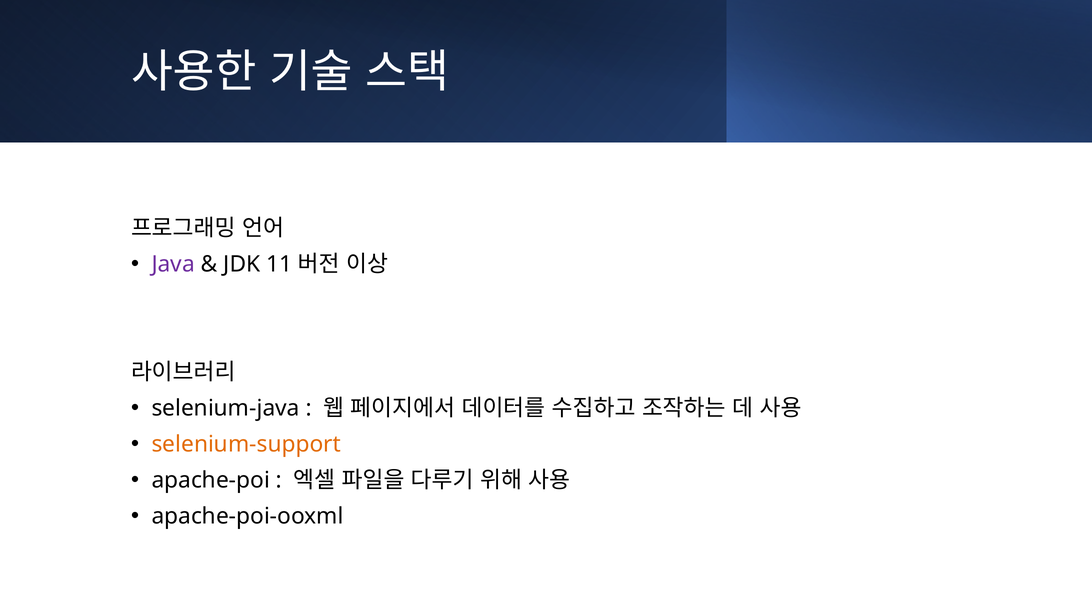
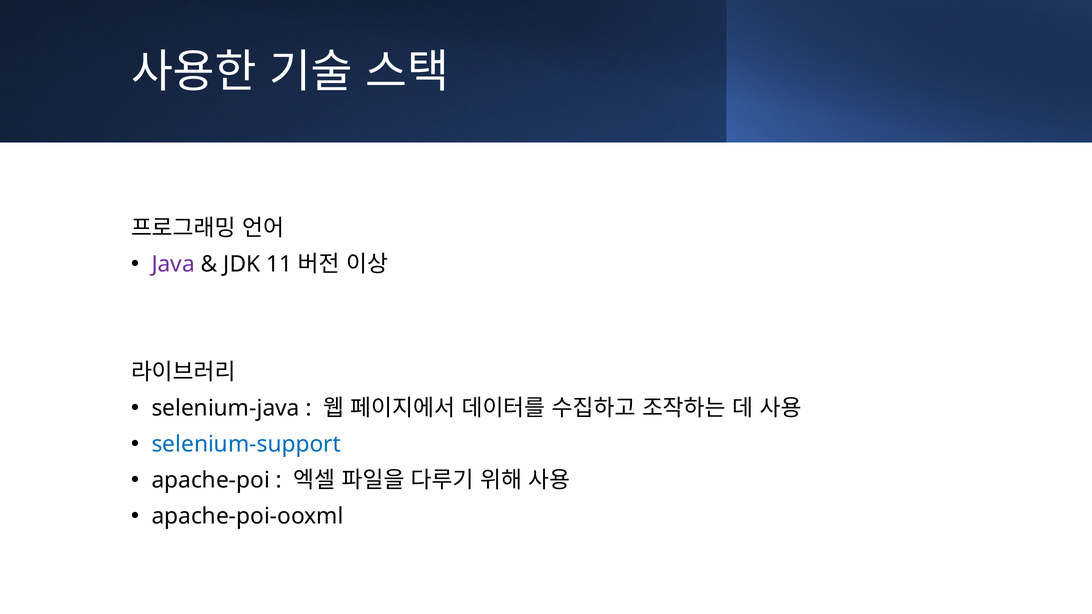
selenium-support colour: orange -> blue
